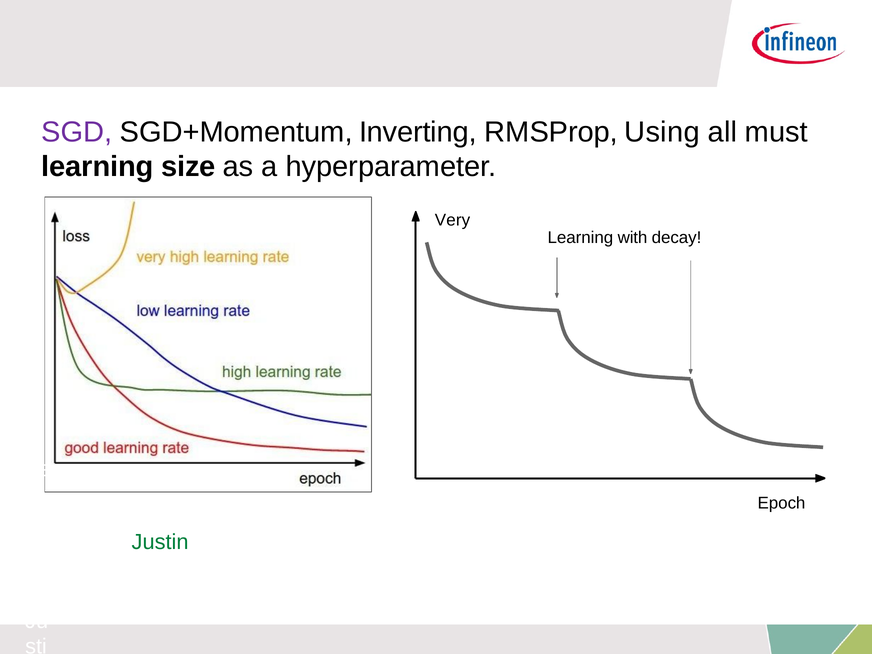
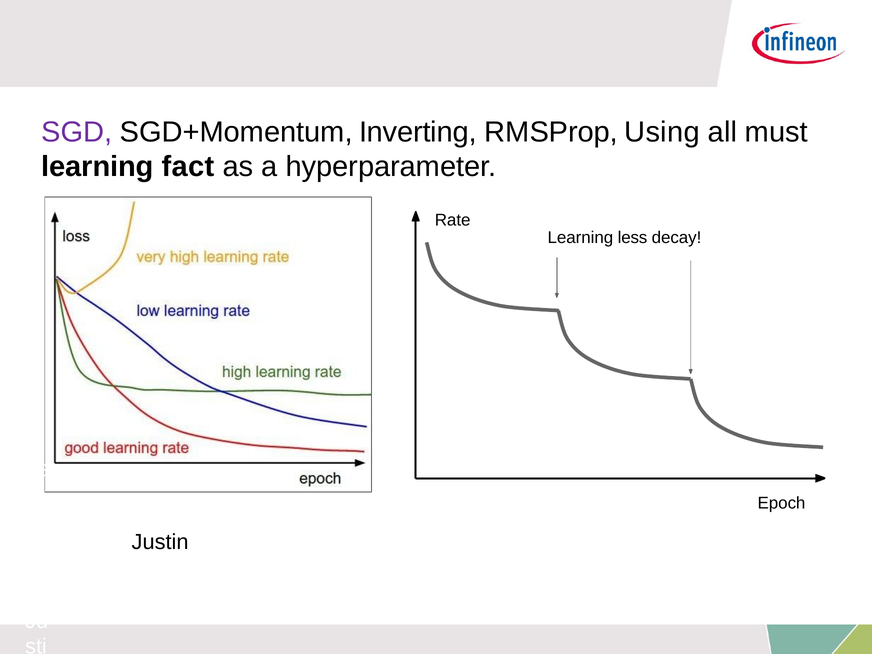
size: size -> fact
Very: Very -> Rate
with: with -> less
Justin colour: green -> black
